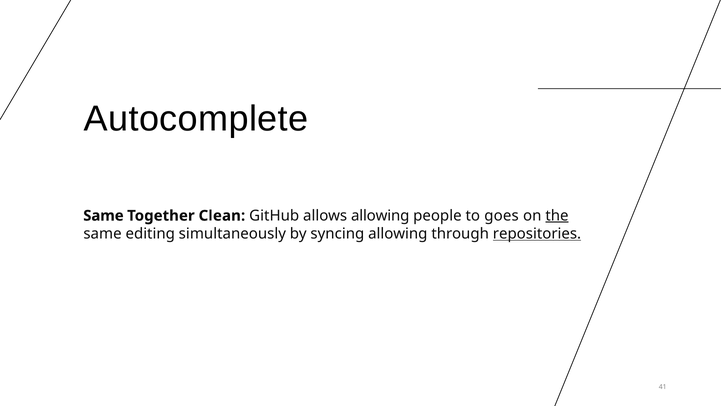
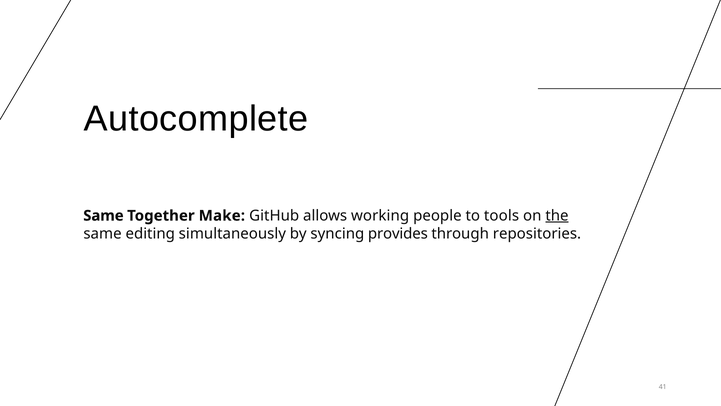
Clean: Clean -> Make
allows allowing: allowing -> working
goes: goes -> tools
syncing allowing: allowing -> provides
repositories underline: present -> none
